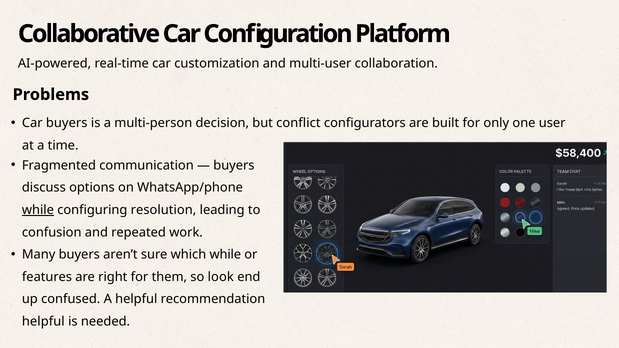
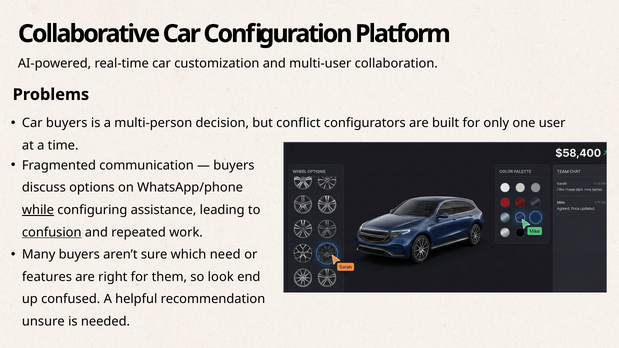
resolution: resolution -> assistance
confusion underline: none -> present
which while: while -> need
helpful at (43, 322): helpful -> unsure
